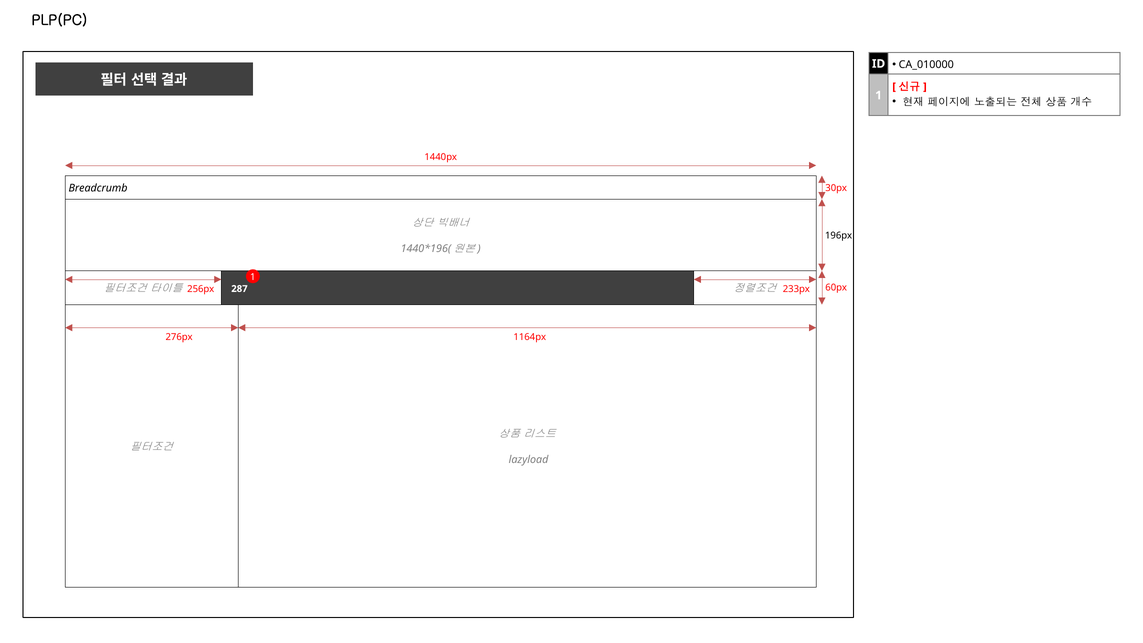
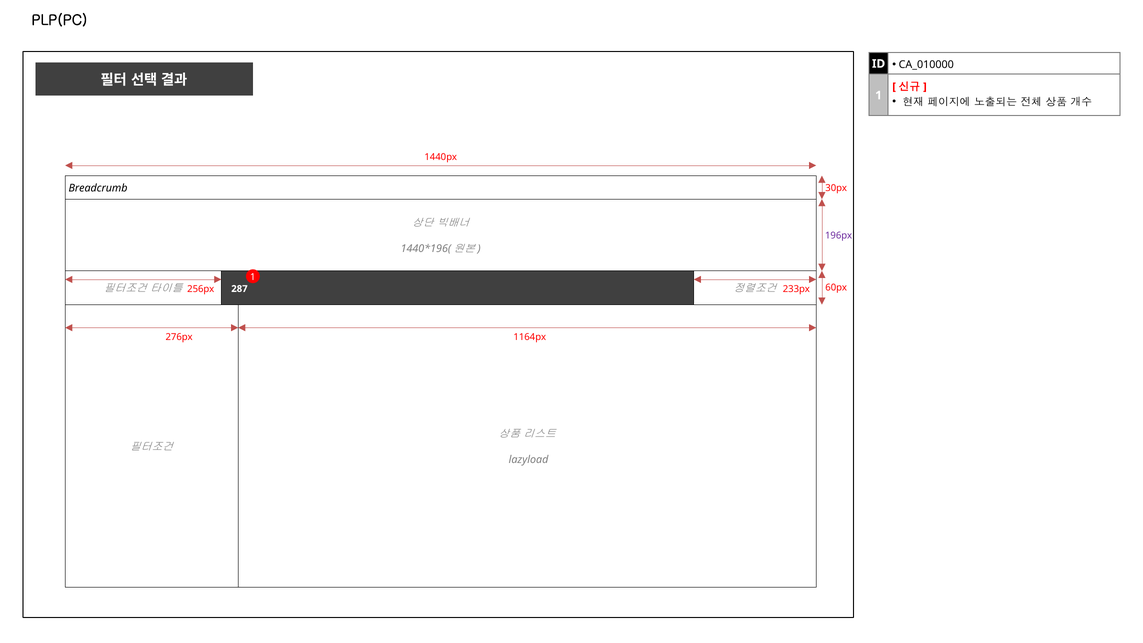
196px colour: black -> purple
